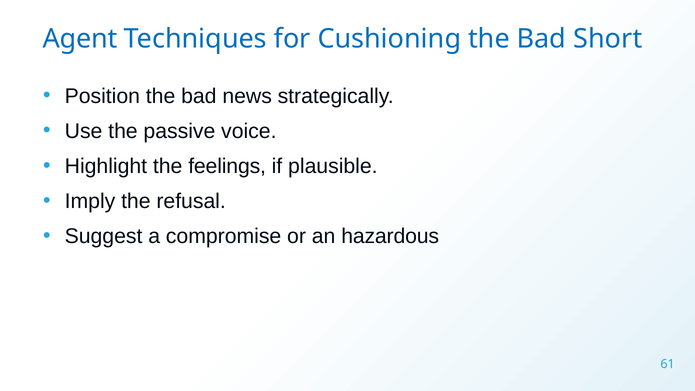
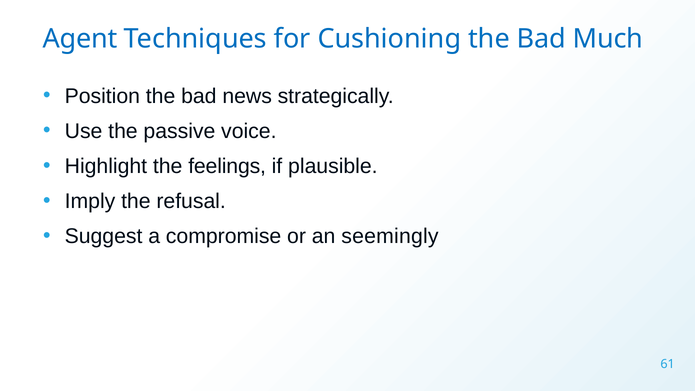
Short: Short -> Much
hazardous: hazardous -> seemingly
